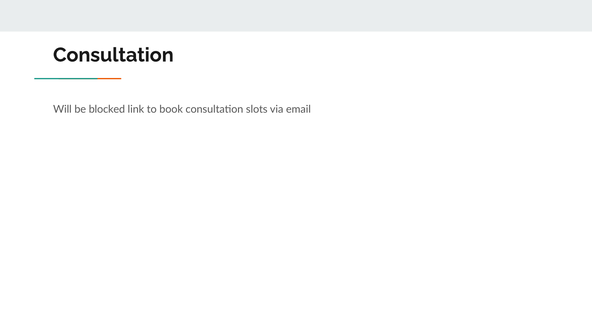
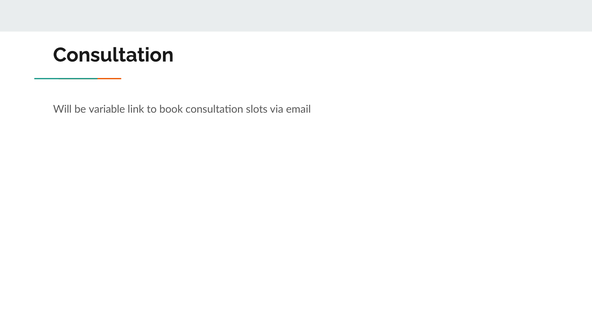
blocked: blocked -> variable
